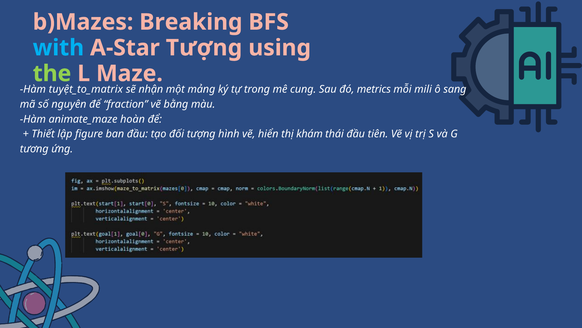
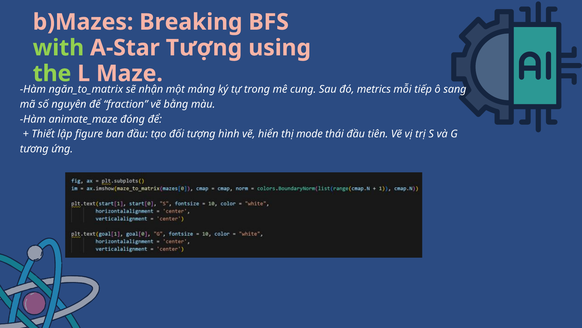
with colour: light blue -> light green
tuyệt_to_matrix: tuyệt_to_matrix -> ngăn_to_matrix
mili: mili -> tiếp
hoàn: hoàn -> đóng
khám: khám -> mode
